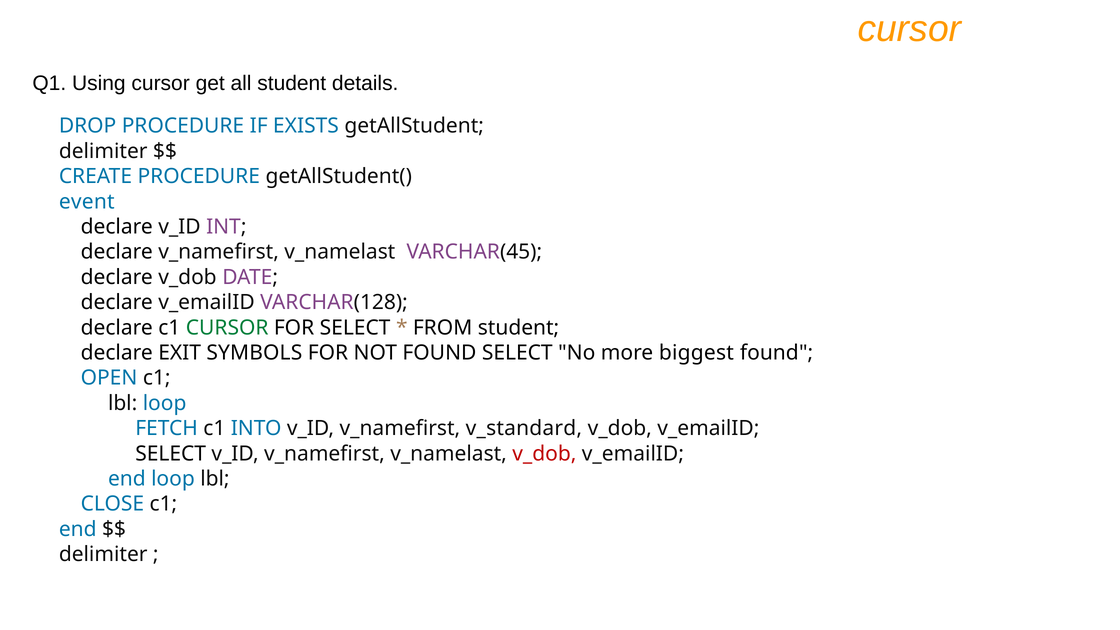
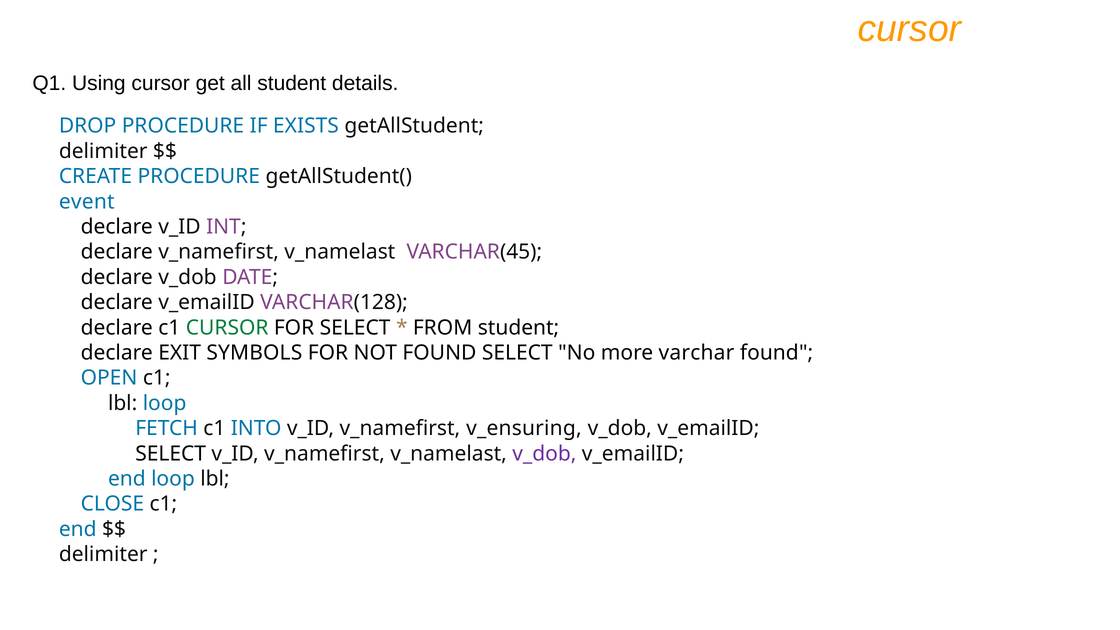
biggest: biggest -> varchar
v_standard: v_standard -> v_ensuring
v_dob at (544, 454) colour: red -> purple
